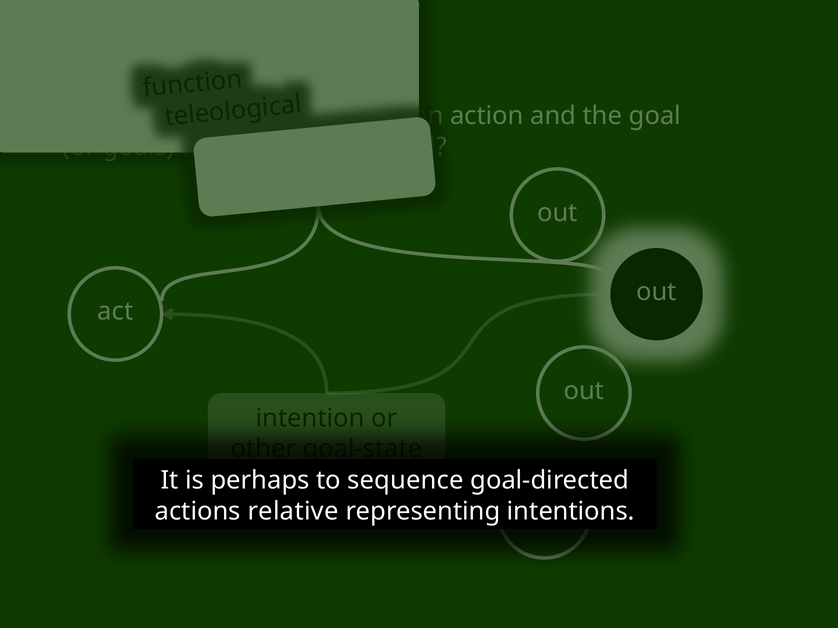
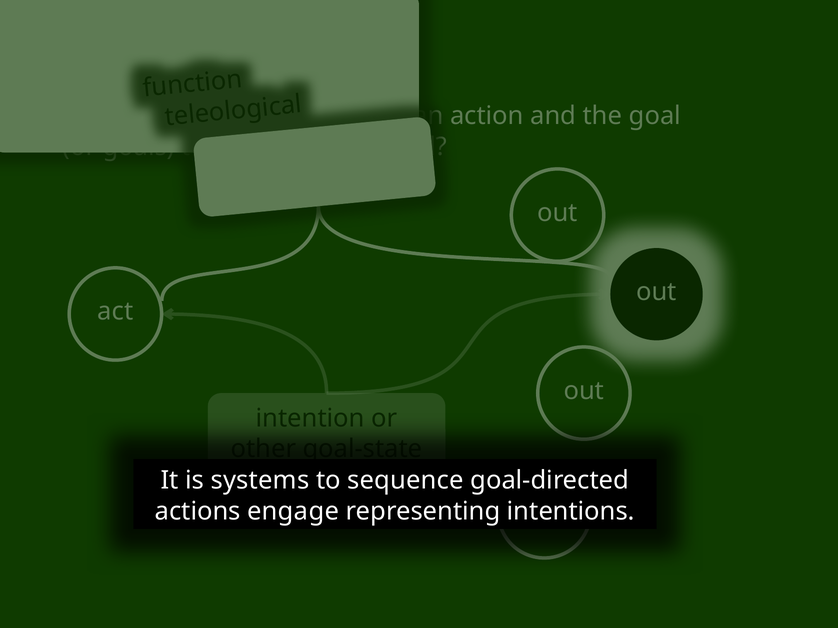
perhaps: perhaps -> systems
relative: relative -> engage
